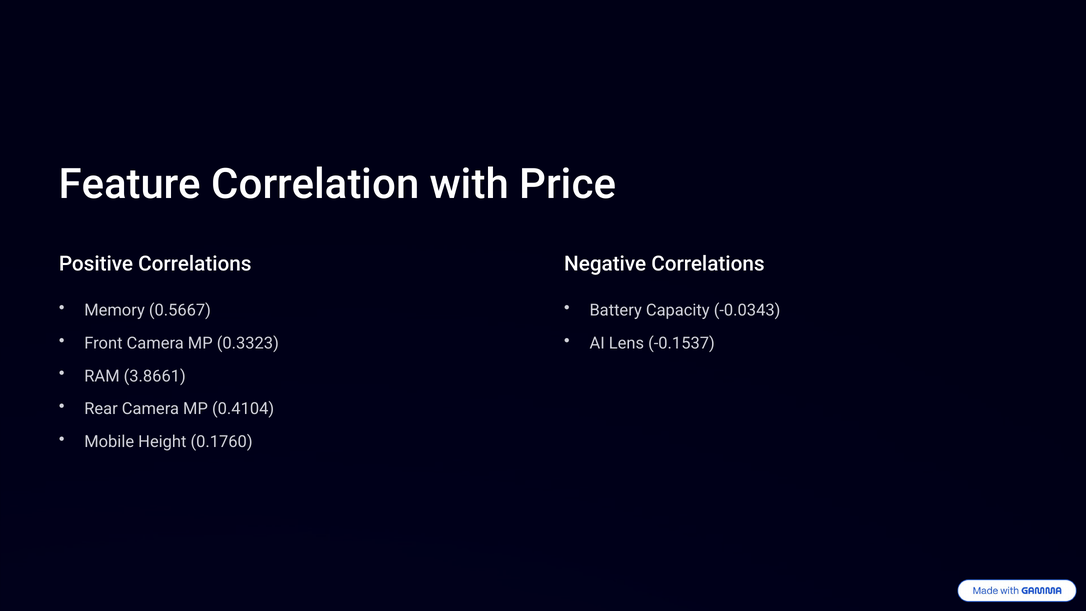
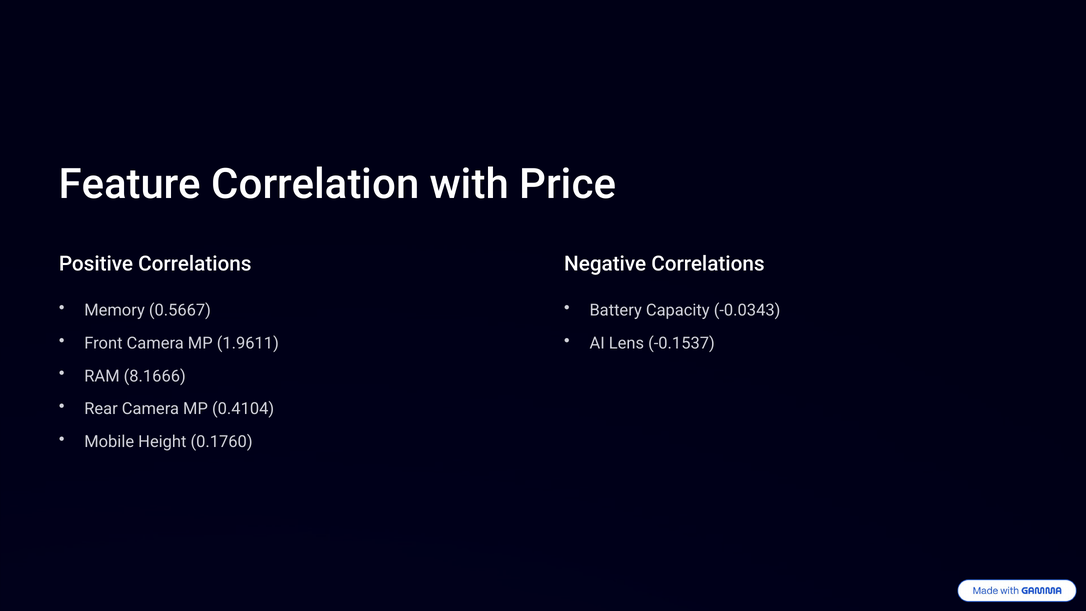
0.3323: 0.3323 -> 1.9611
3.8661: 3.8661 -> 8.1666
